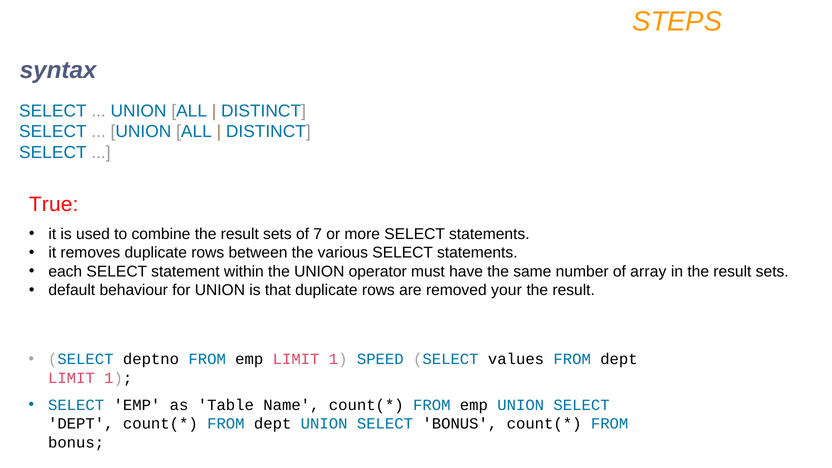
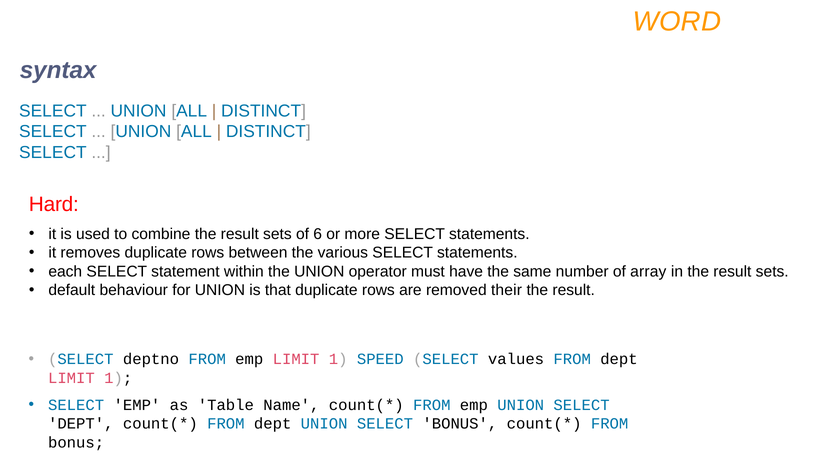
STEPS: STEPS -> WORD
True: True -> Hard
7: 7 -> 6
your: your -> their
